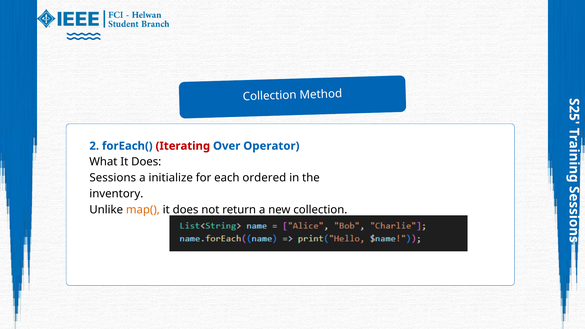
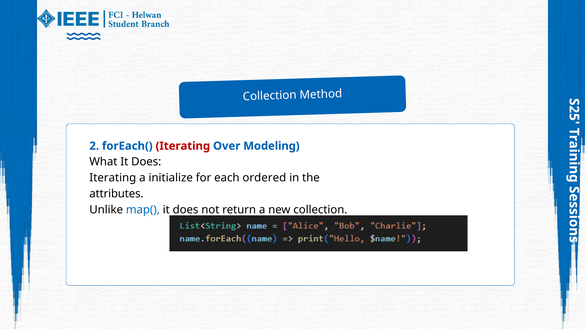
Operator: Operator -> Modeling
Sessions at (113, 178): Sessions -> Iterating
inventory: inventory -> attributes
map( colour: orange -> blue
